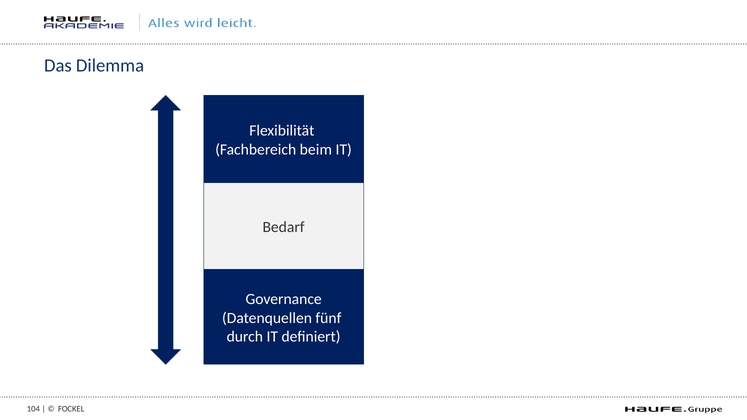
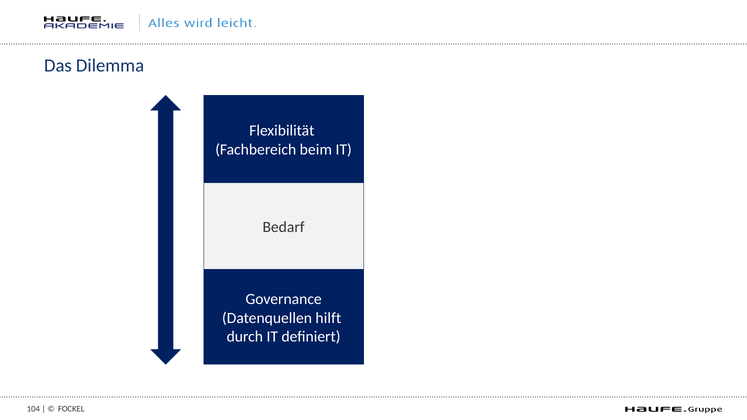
fünf: fünf -> hilft
